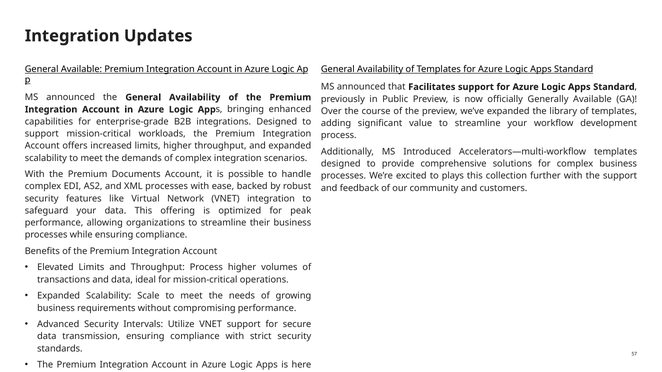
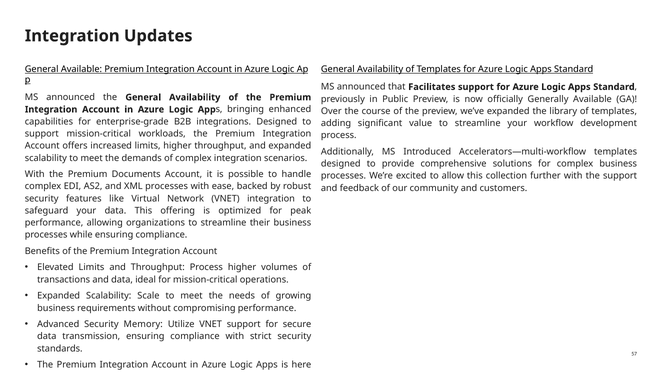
plays: plays -> allow
Intervals: Intervals -> Memory
